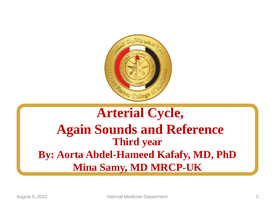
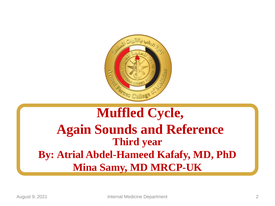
Arterial: Arterial -> Muffled
Aorta: Aorta -> Atrial
